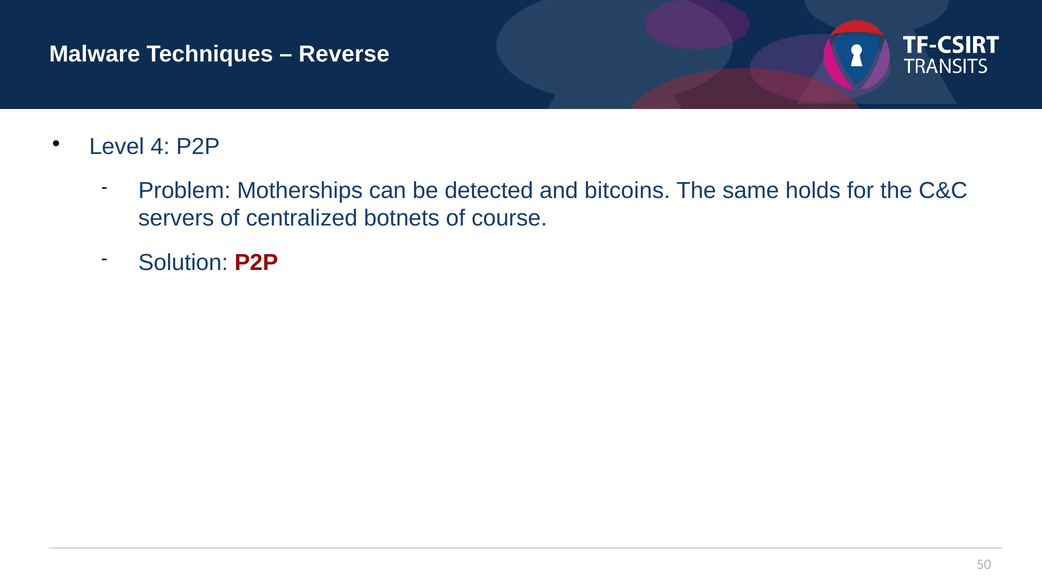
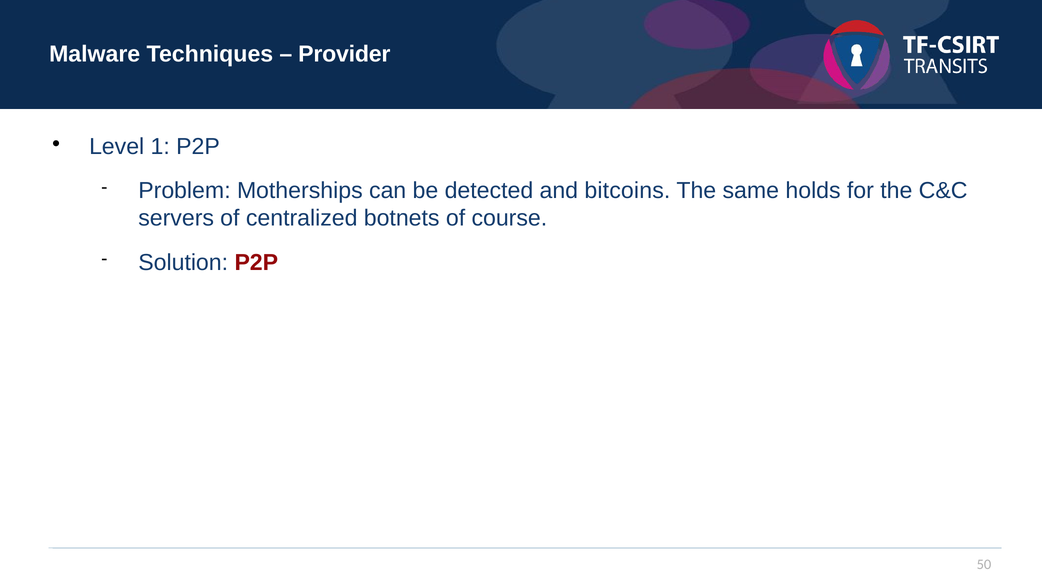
Reverse: Reverse -> Provider
4: 4 -> 1
